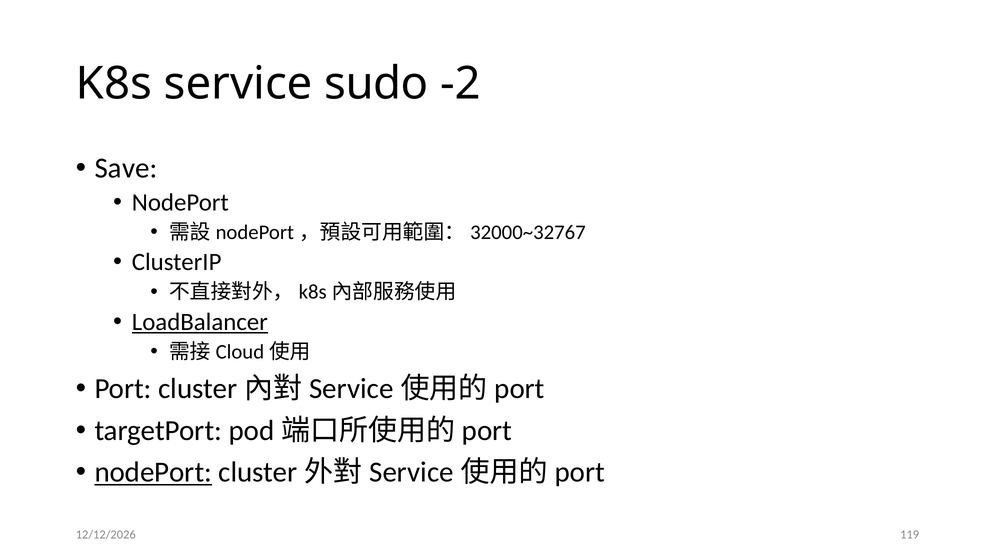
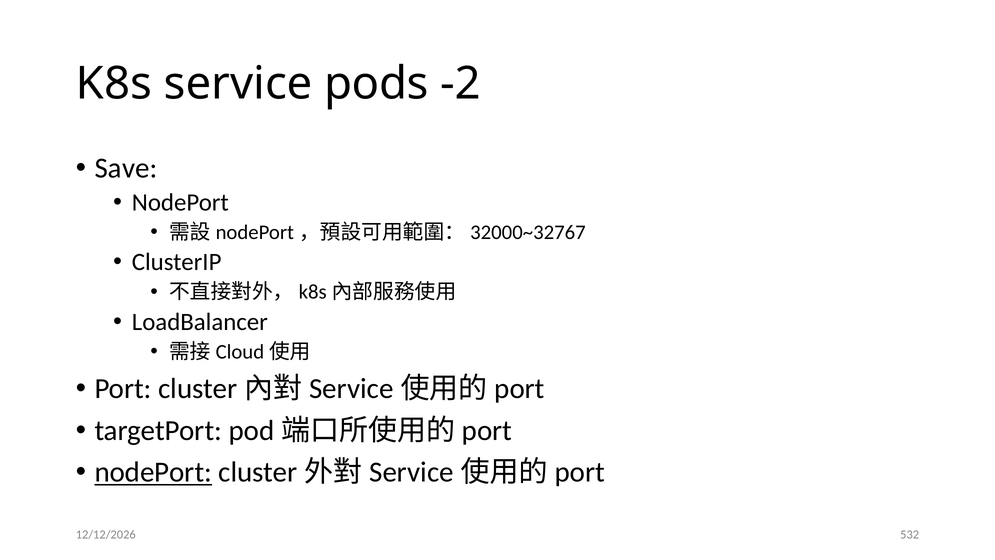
sudo: sudo -> pods
LoadBalancer underline: present -> none
119: 119 -> 532
